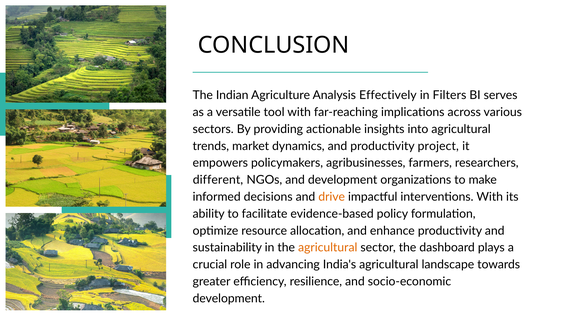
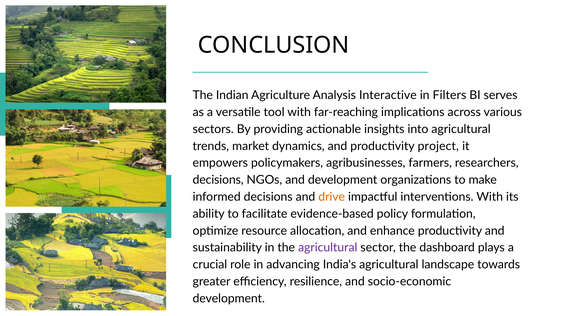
Effectively: Effectively -> Interactive
different at (218, 180): different -> decisions
agricultural at (328, 248) colour: orange -> purple
